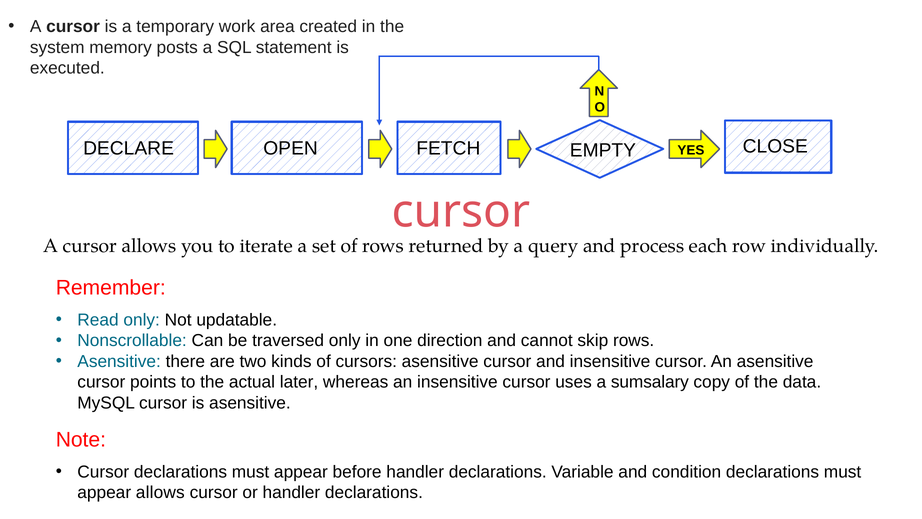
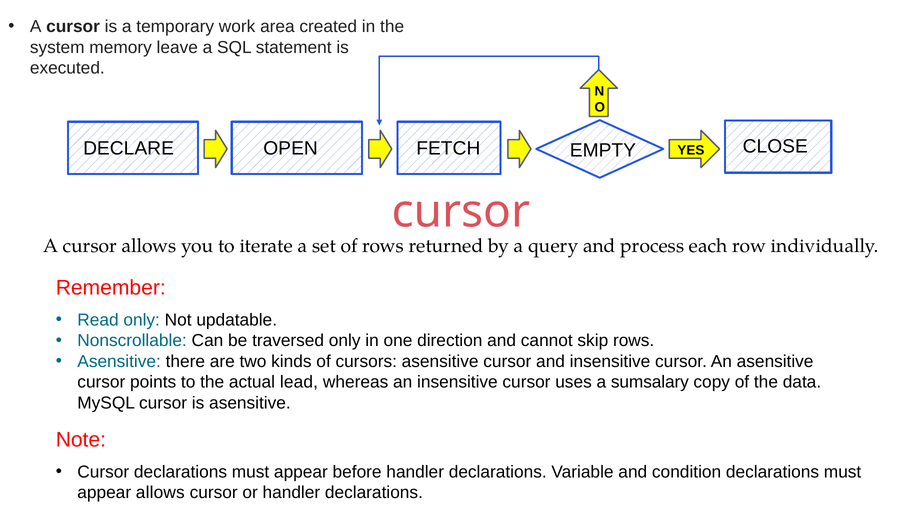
posts: posts -> leave
later: later -> lead
